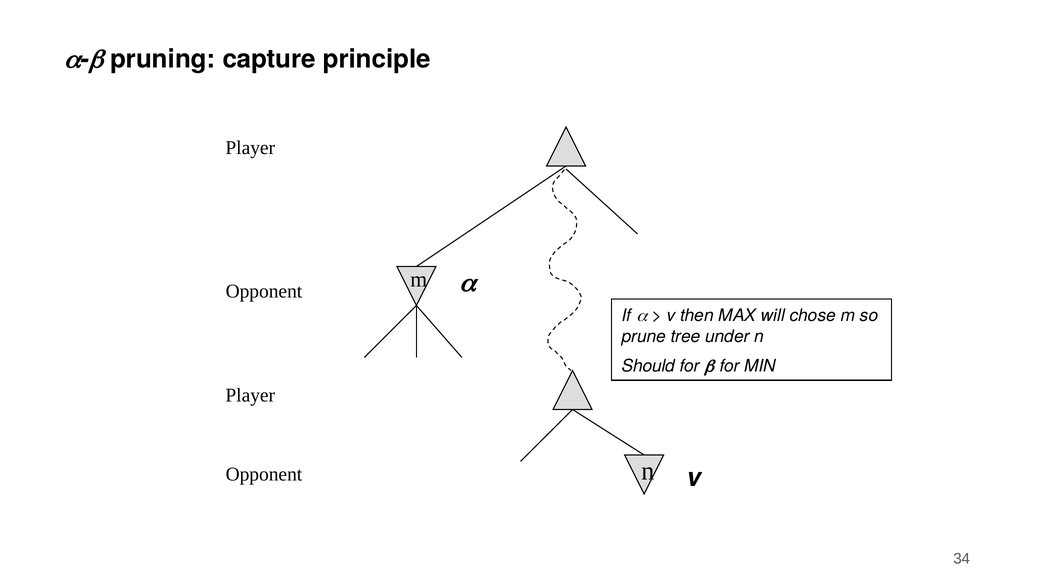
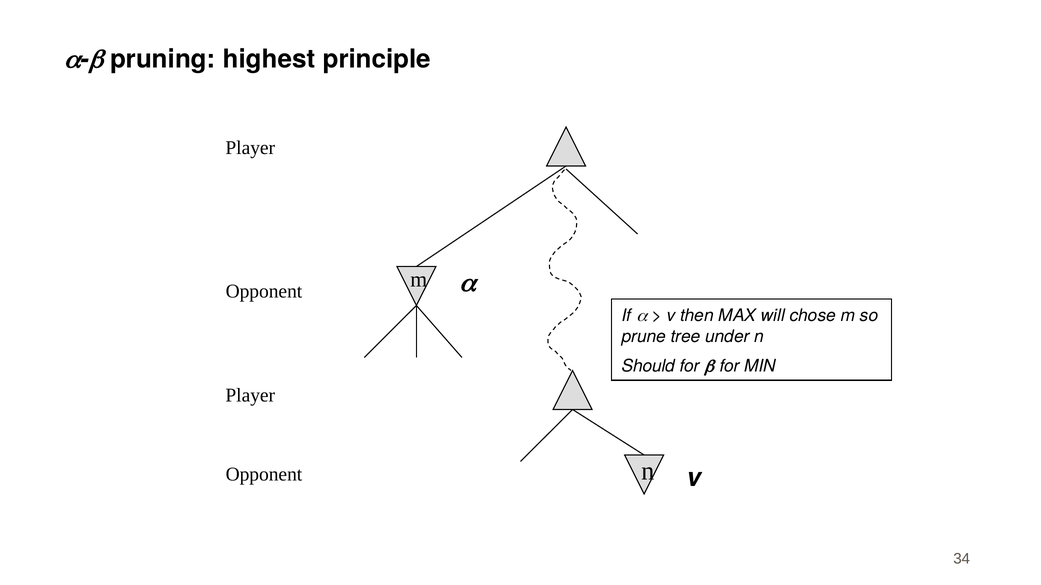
capture: capture -> highest
